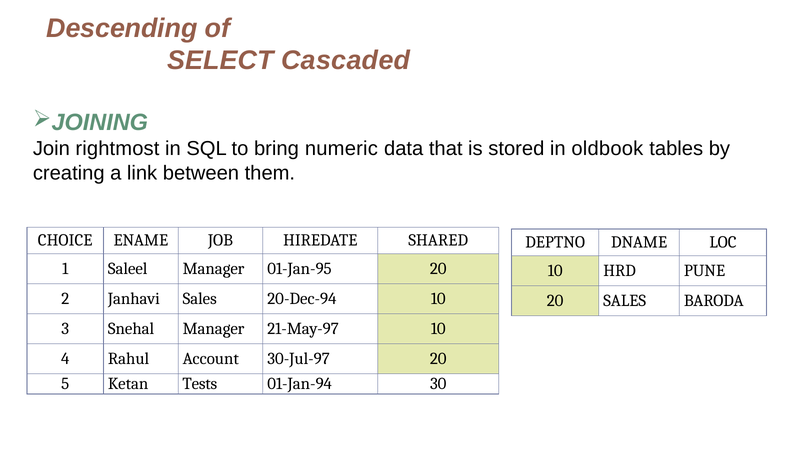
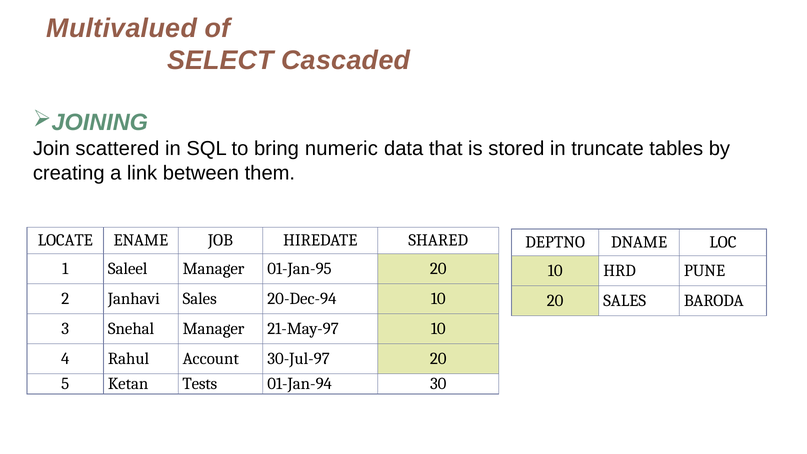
Descending: Descending -> Multivalued
rightmost: rightmost -> scattered
oldbook: oldbook -> truncate
CHOICE: CHOICE -> LOCATE
